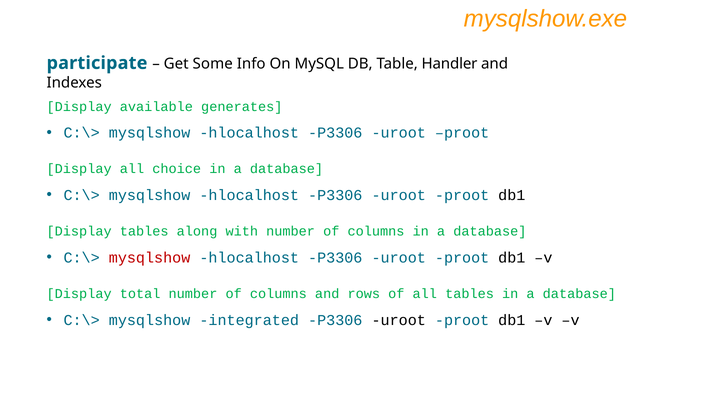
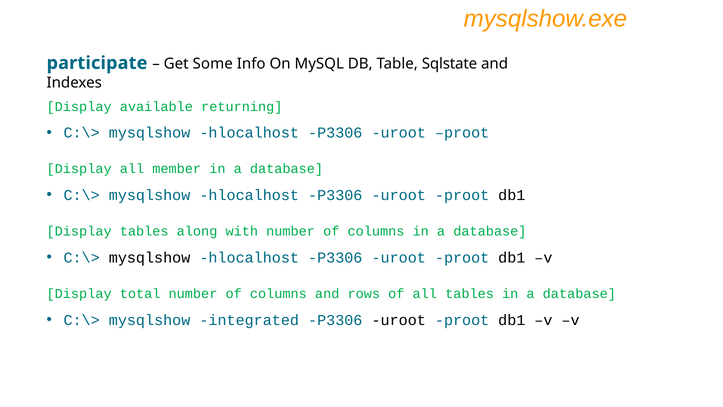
Handler: Handler -> Sqlstate
generates: generates -> returning
choice: choice -> member
mysqlshow at (150, 257) colour: red -> black
